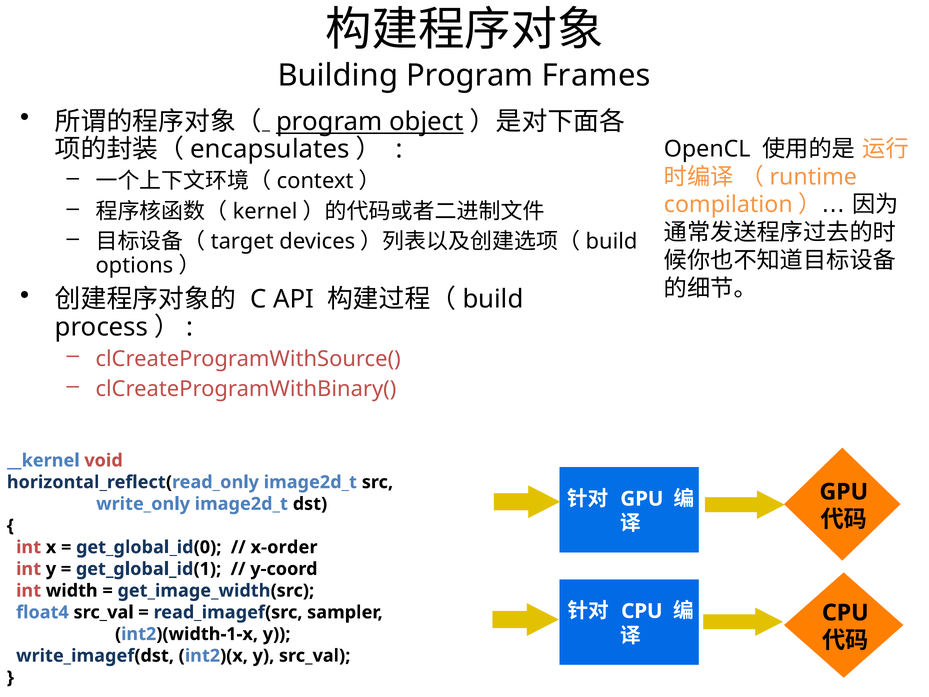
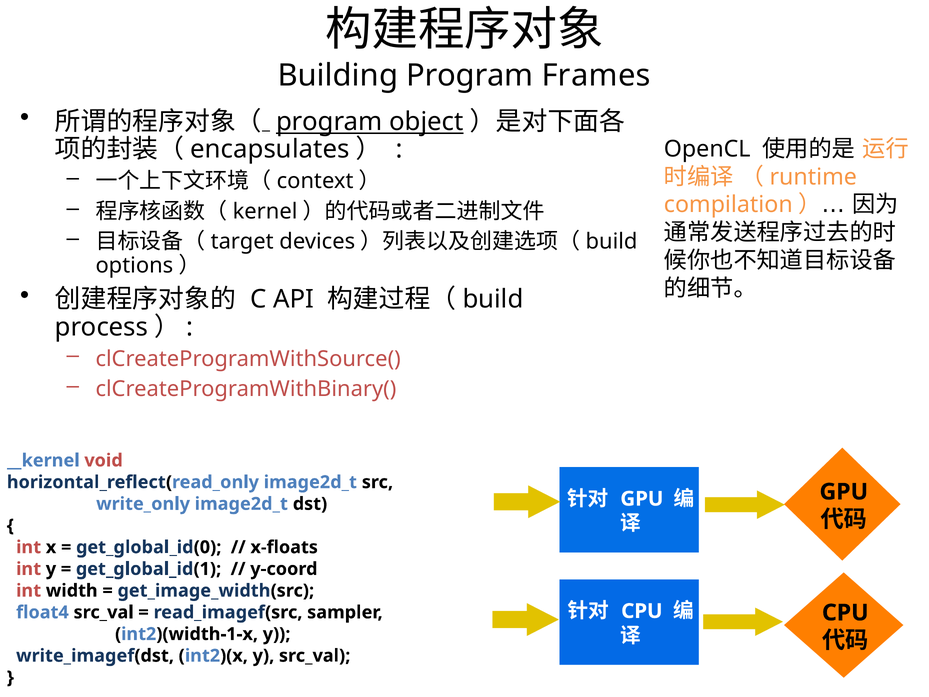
x-order: x-order -> x-floats
